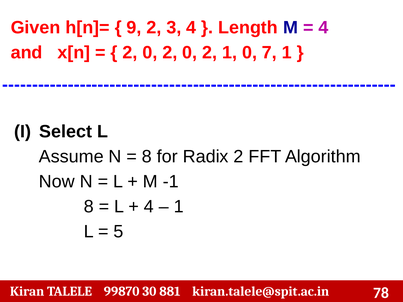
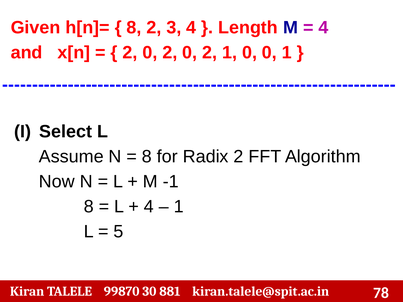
9 at (134, 27): 9 -> 8
0 7: 7 -> 0
